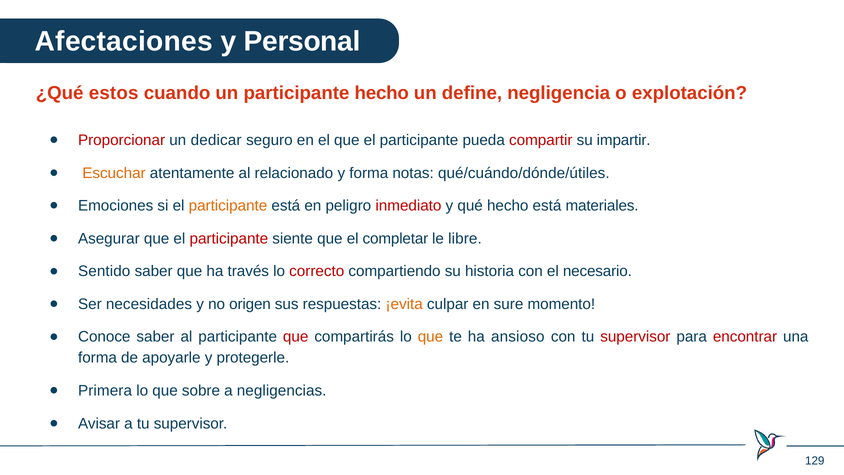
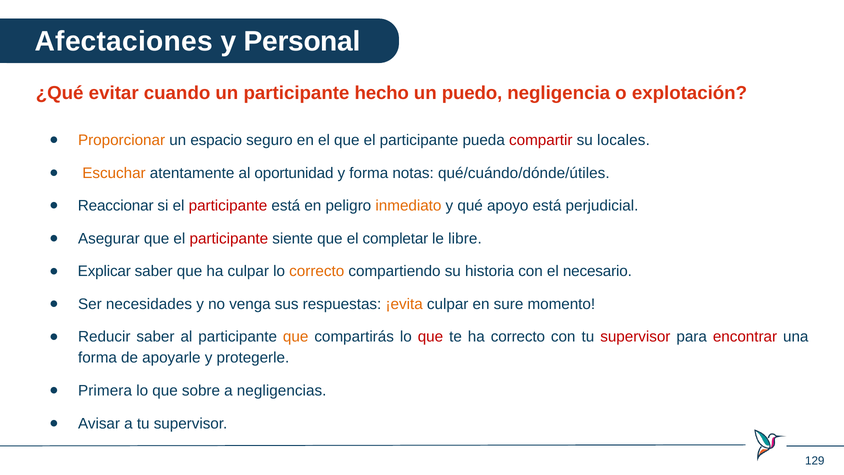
estos: estos -> evitar
define: define -> puedo
Proporcionar colour: red -> orange
dedicar: dedicar -> espacio
impartir: impartir -> locales
relacionado: relacionado -> oportunidad
Emociones: Emociones -> Reaccionar
participante at (228, 206) colour: orange -> red
inmediato colour: red -> orange
qué hecho: hecho -> apoyo
materiales: materiales -> perjudicial
Sentido: Sentido -> Explicar
ha través: través -> culpar
correcto at (317, 271) colour: red -> orange
origen: origen -> venga
Conoce: Conoce -> Reducir
que at (296, 337) colour: red -> orange
que at (430, 337) colour: orange -> red
ha ansioso: ansioso -> correcto
